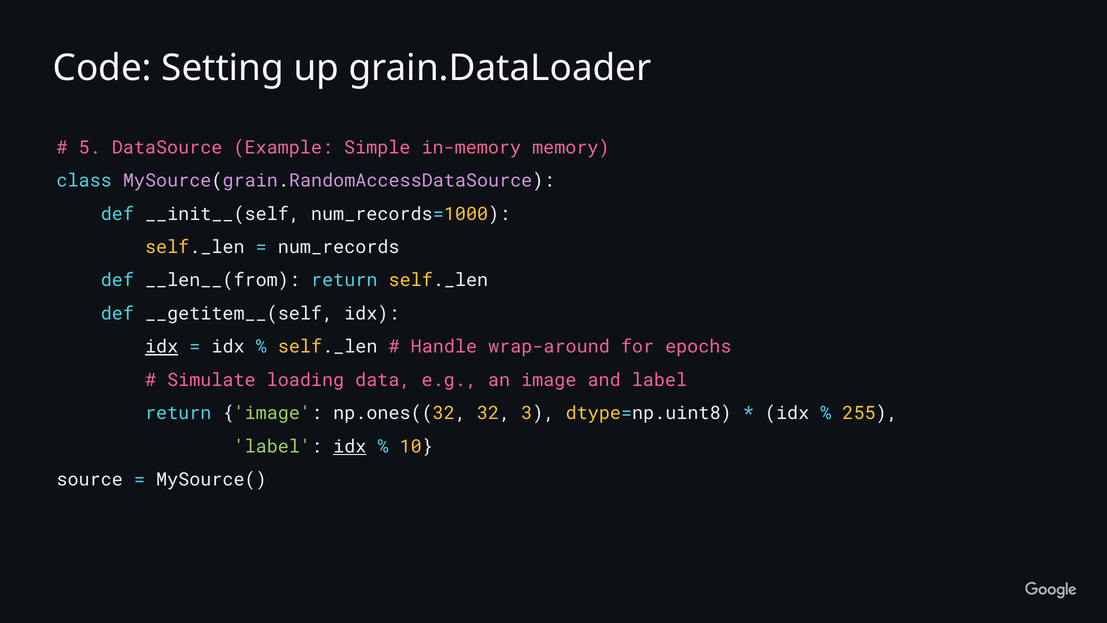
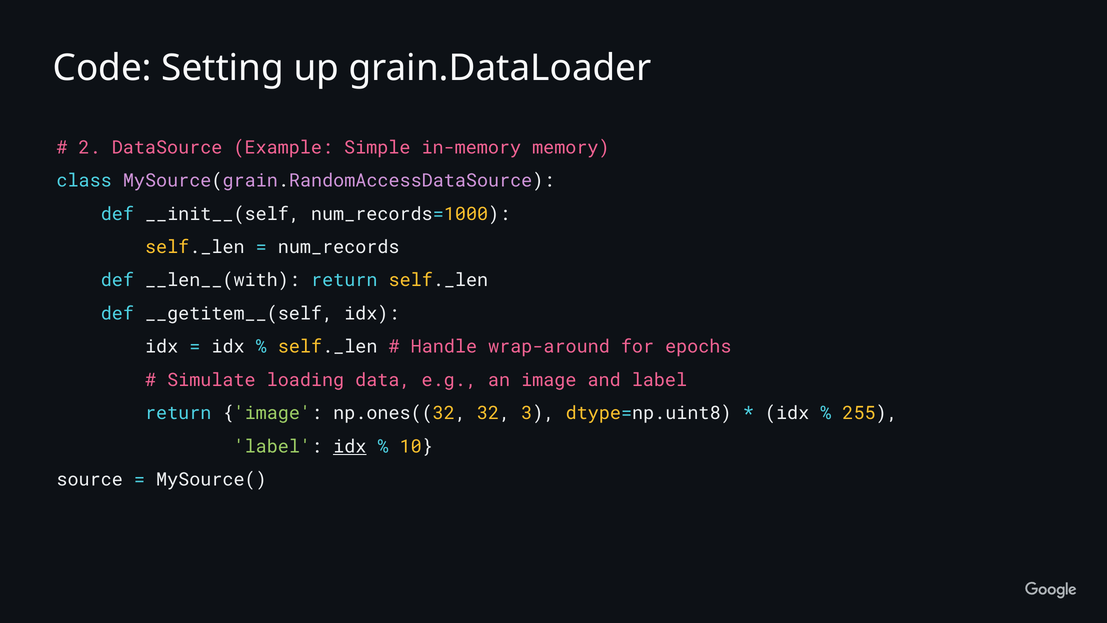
5: 5 -> 2
__len__(from: __len__(from -> __len__(with
idx at (162, 347) underline: present -> none
